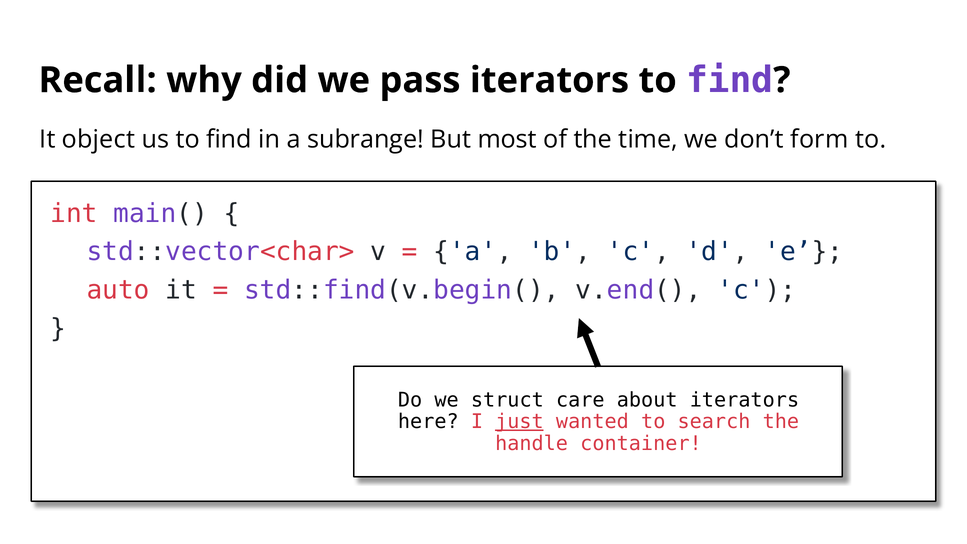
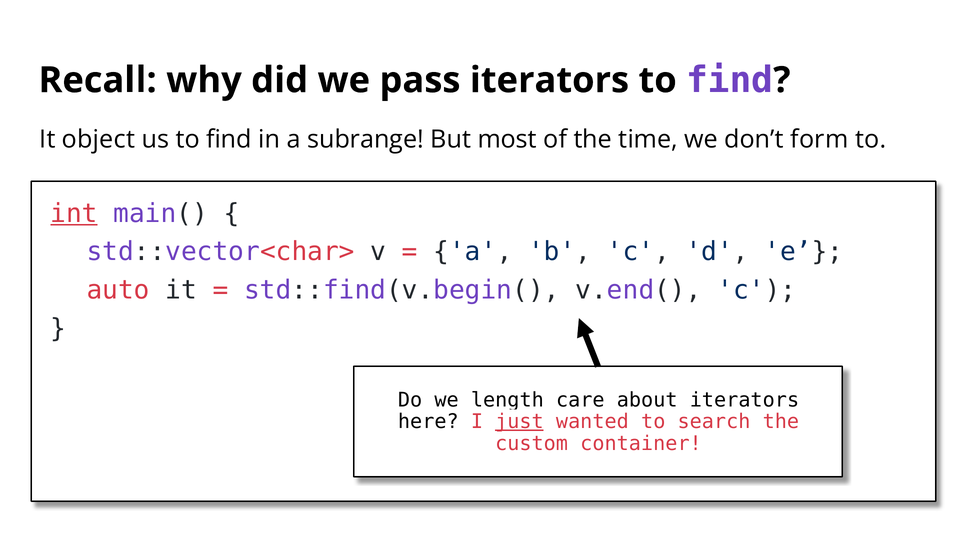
int underline: none -> present
struct: struct -> length
handle: handle -> custom
